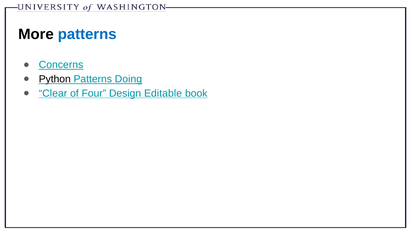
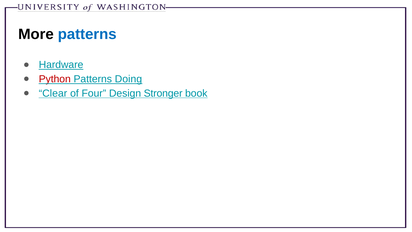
Concerns: Concerns -> Hardware
Python colour: black -> red
Editable: Editable -> Stronger
